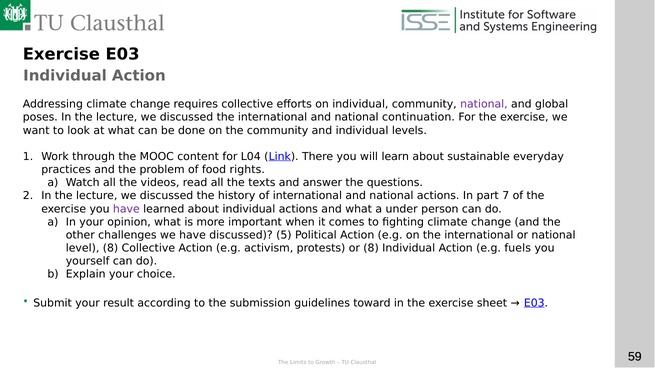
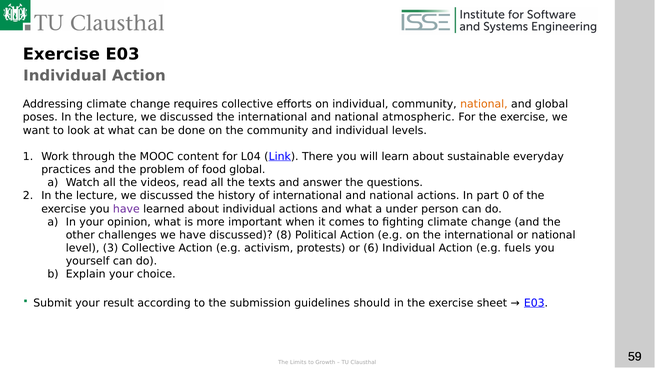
national at (484, 104) colour: purple -> orange
continuation: continuation -> atmospheric
food rights: rights -> global
7: 7 -> 0
5: 5 -> 8
level 8: 8 -> 3
or 8: 8 -> 6
toward: toward -> should
